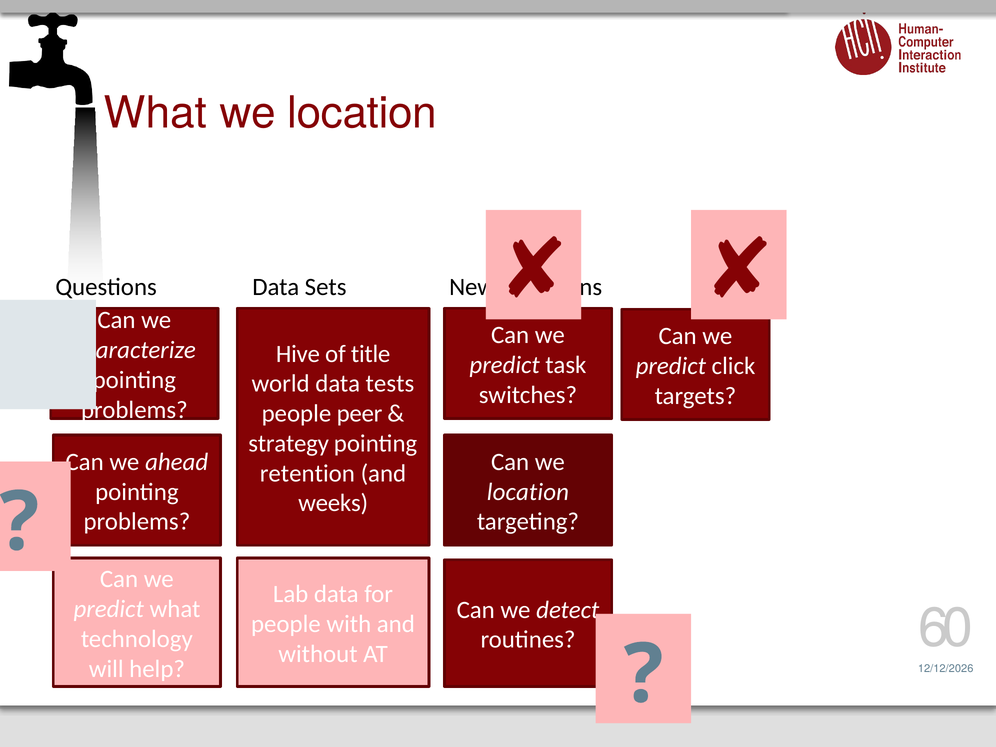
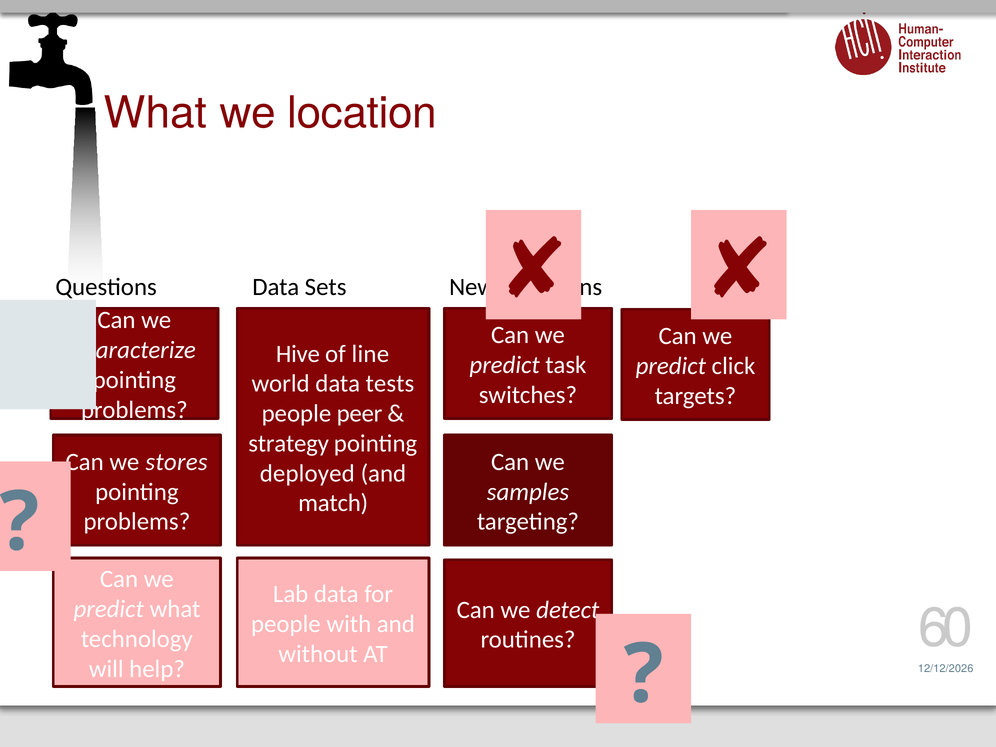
title: title -> line
ahead: ahead -> stores
retention: retention -> deployed
location at (528, 492): location -> samples
weeks: weeks -> match
